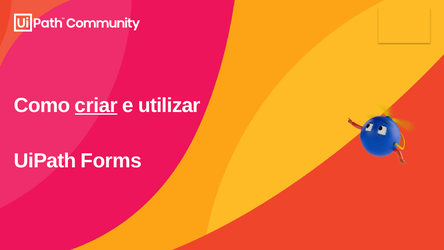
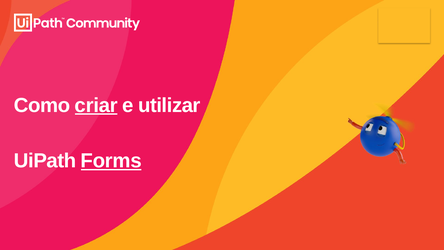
Forms underline: none -> present
